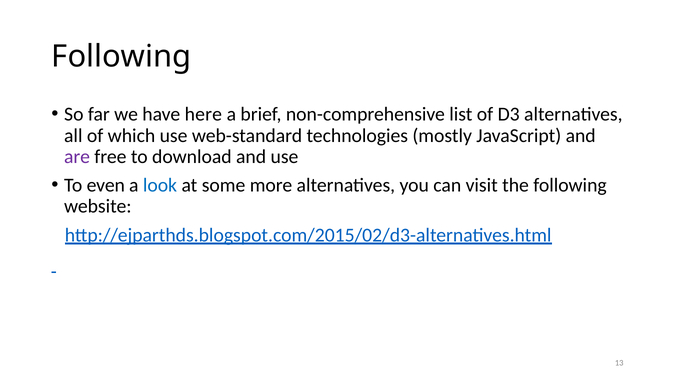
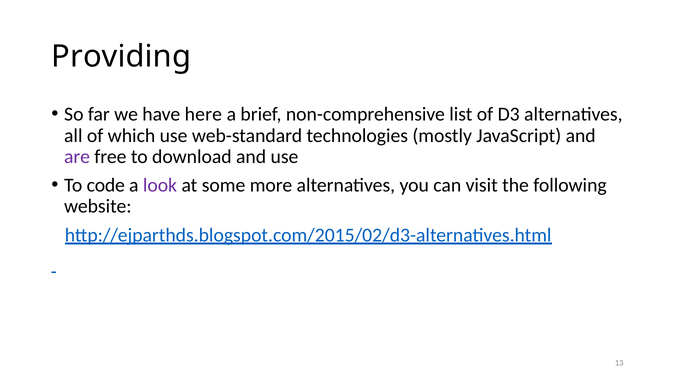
Following at (121, 57): Following -> Providing
even: even -> code
look colour: blue -> purple
